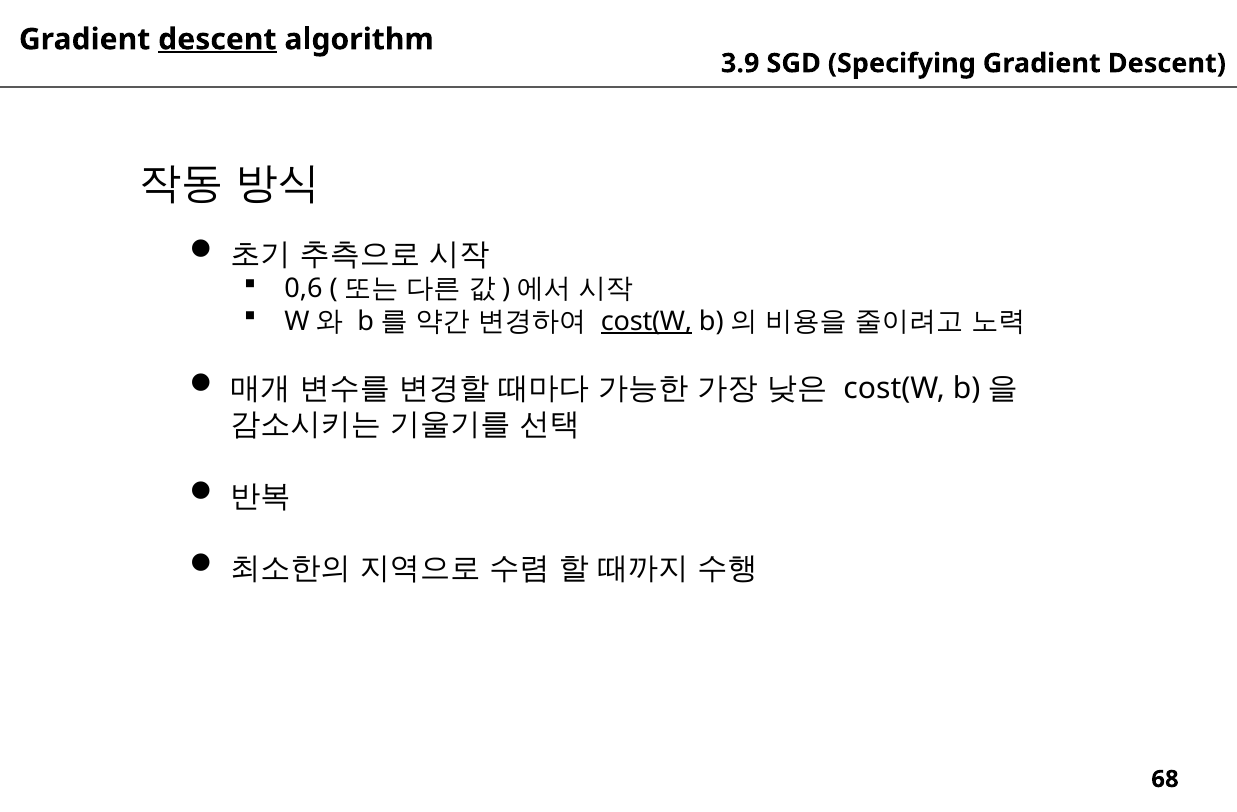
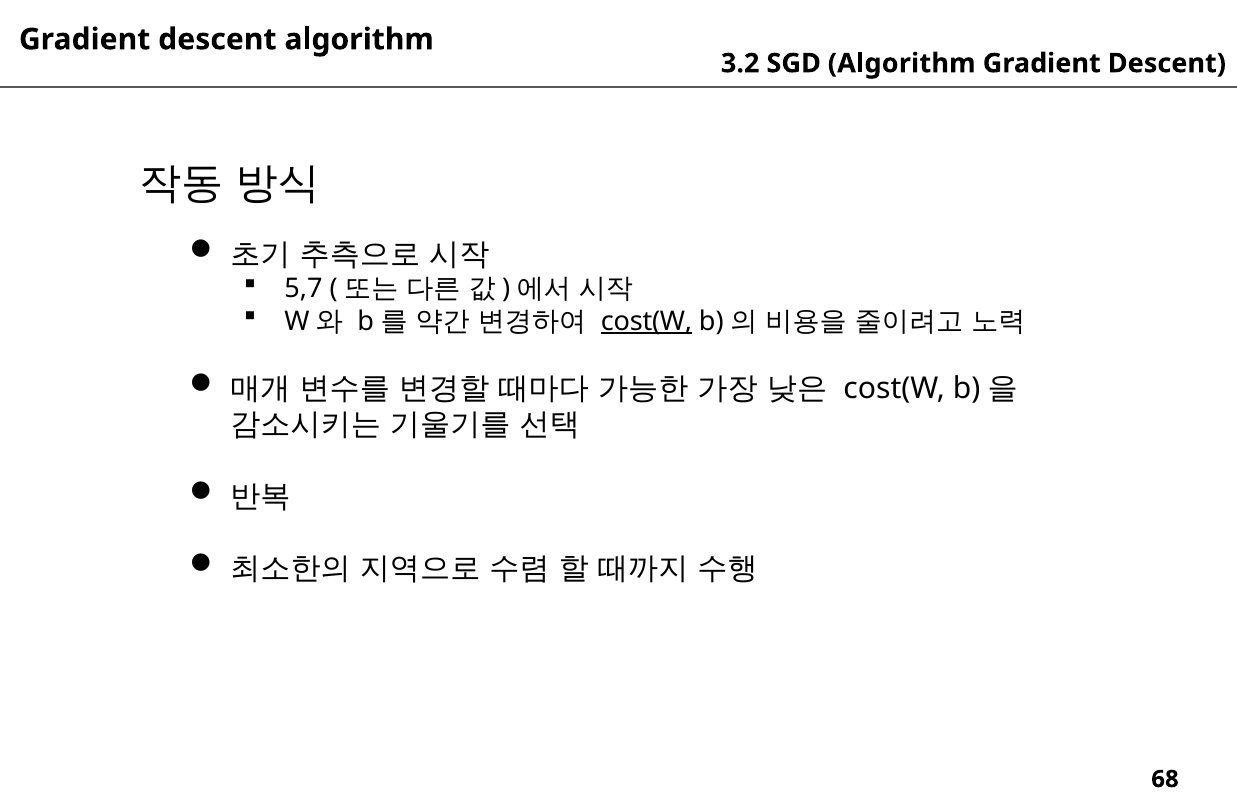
descent at (217, 39) underline: present -> none
3.9: 3.9 -> 3.2
SGD Specifying: Specifying -> Algorithm
0,6: 0,6 -> 5,7
